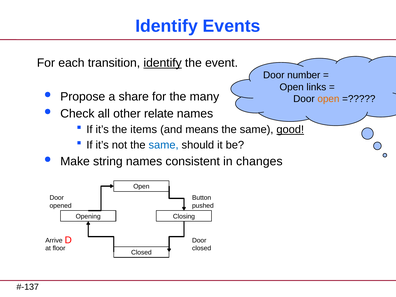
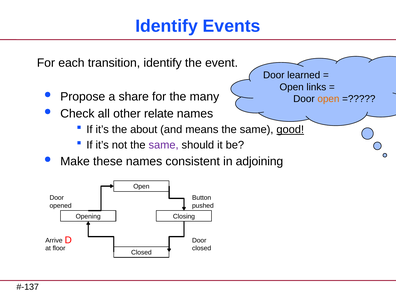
identify at (163, 63) underline: present -> none
number: number -> learned
items: items -> about
same at (164, 145) colour: blue -> purple
string: string -> these
changes: changes -> adjoining
